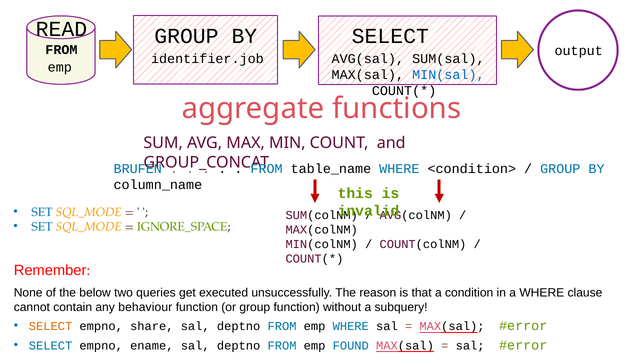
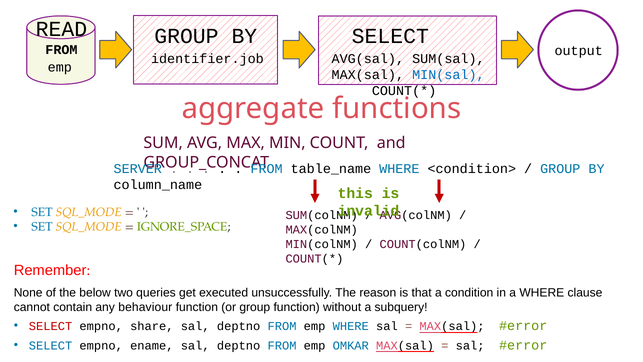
BRUFEN: BRUFEN -> SERVER
SELECT at (51, 326) colour: orange -> red
FOUND: FOUND -> OMKAR
